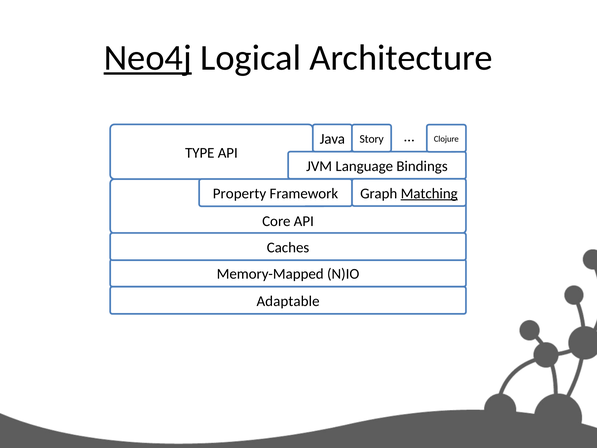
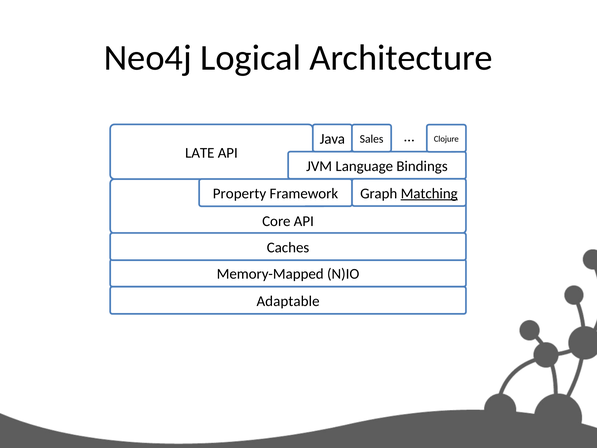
Neo4j underline: present -> none
Story: Story -> Sales
TYPE: TYPE -> LATE
